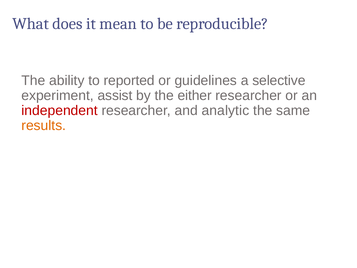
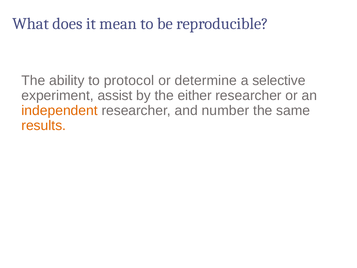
reported: reported -> protocol
guidelines: guidelines -> determine
independent colour: red -> orange
analytic: analytic -> number
